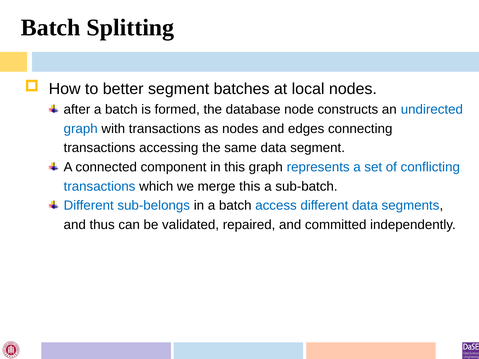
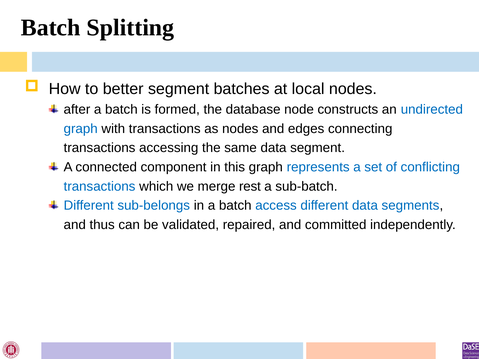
merge this: this -> rest
